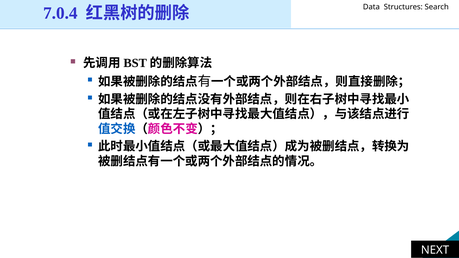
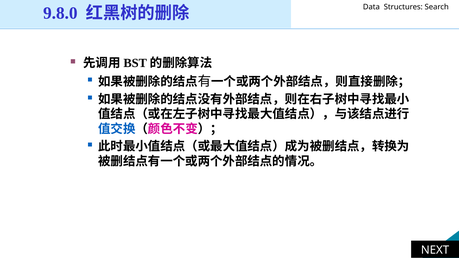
7.0.4: 7.0.4 -> 9.8.0
